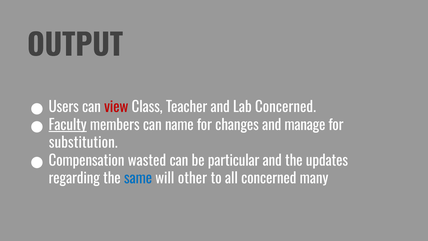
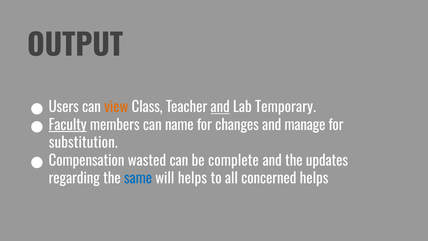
view colour: red -> orange
and at (220, 107) underline: none -> present
Lab Concerned: Concerned -> Temporary
particular: particular -> complete
will other: other -> helps
concerned many: many -> helps
